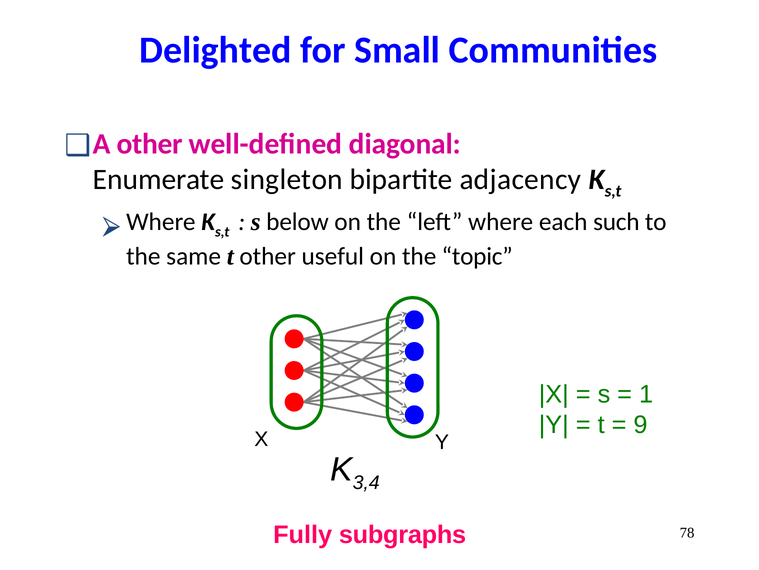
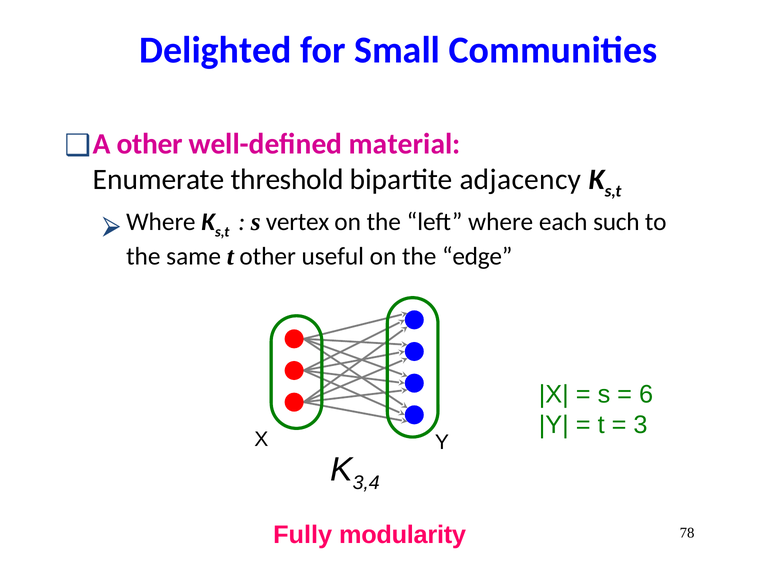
diagonal: diagonal -> material
singleton: singleton -> threshold
below: below -> vertex
topic: topic -> edge
1: 1 -> 6
9: 9 -> 3
subgraphs: subgraphs -> modularity
